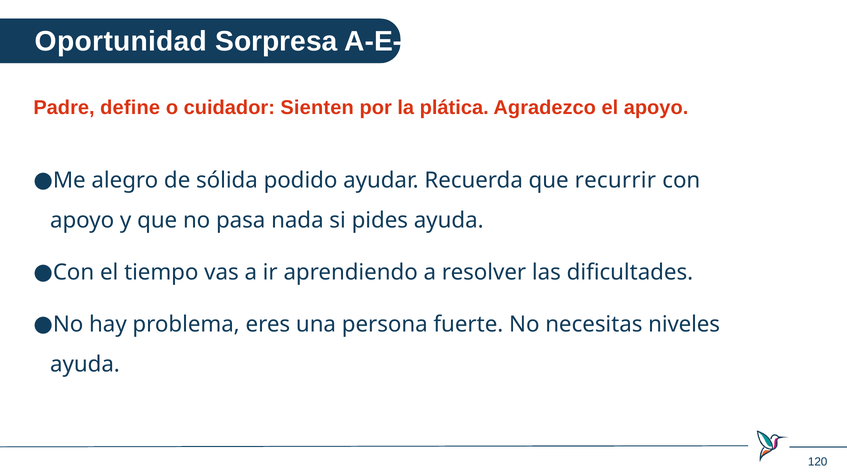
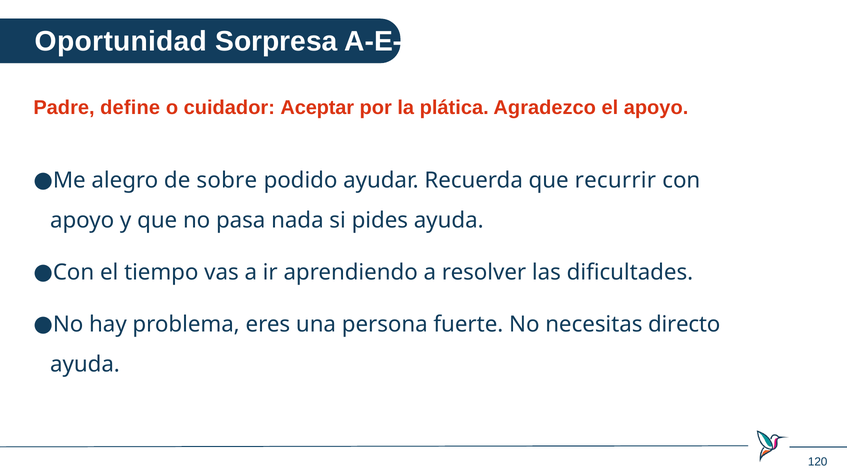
Sienten: Sienten -> Aceptar
sólida: sólida -> sobre
niveles: niveles -> directo
